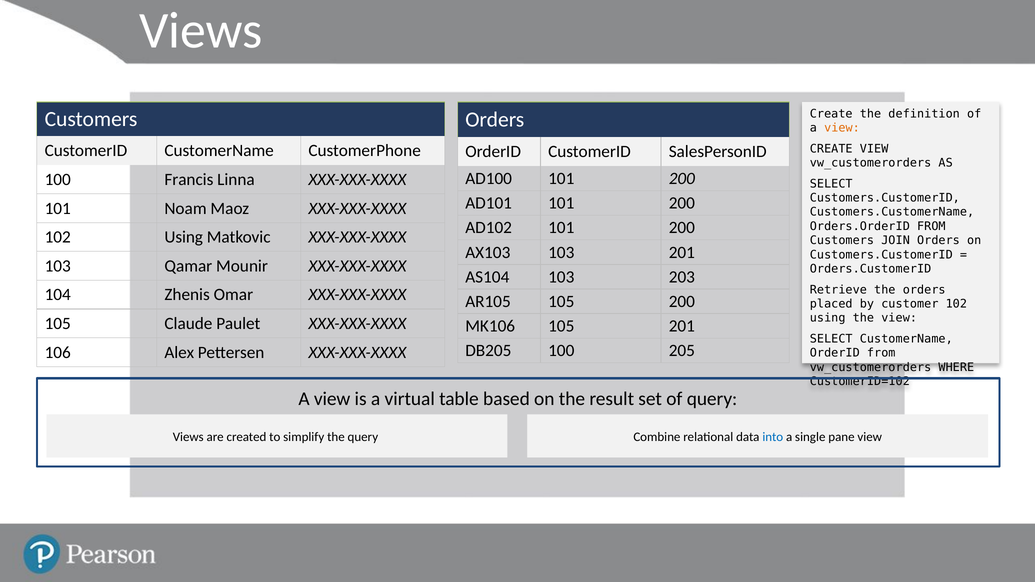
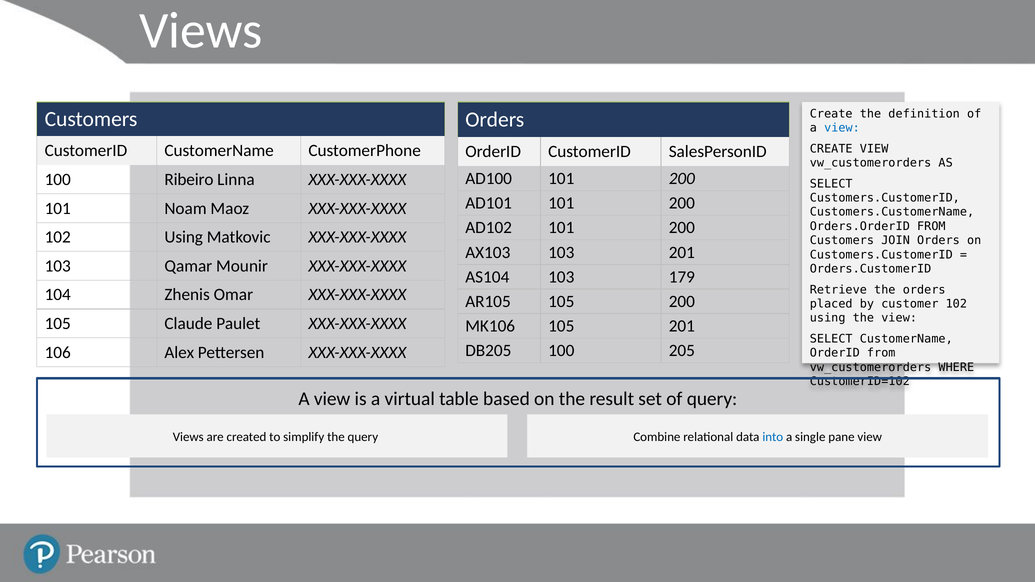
view at (842, 128) colour: orange -> blue
Francis: Francis -> Ribeiro
203: 203 -> 179
